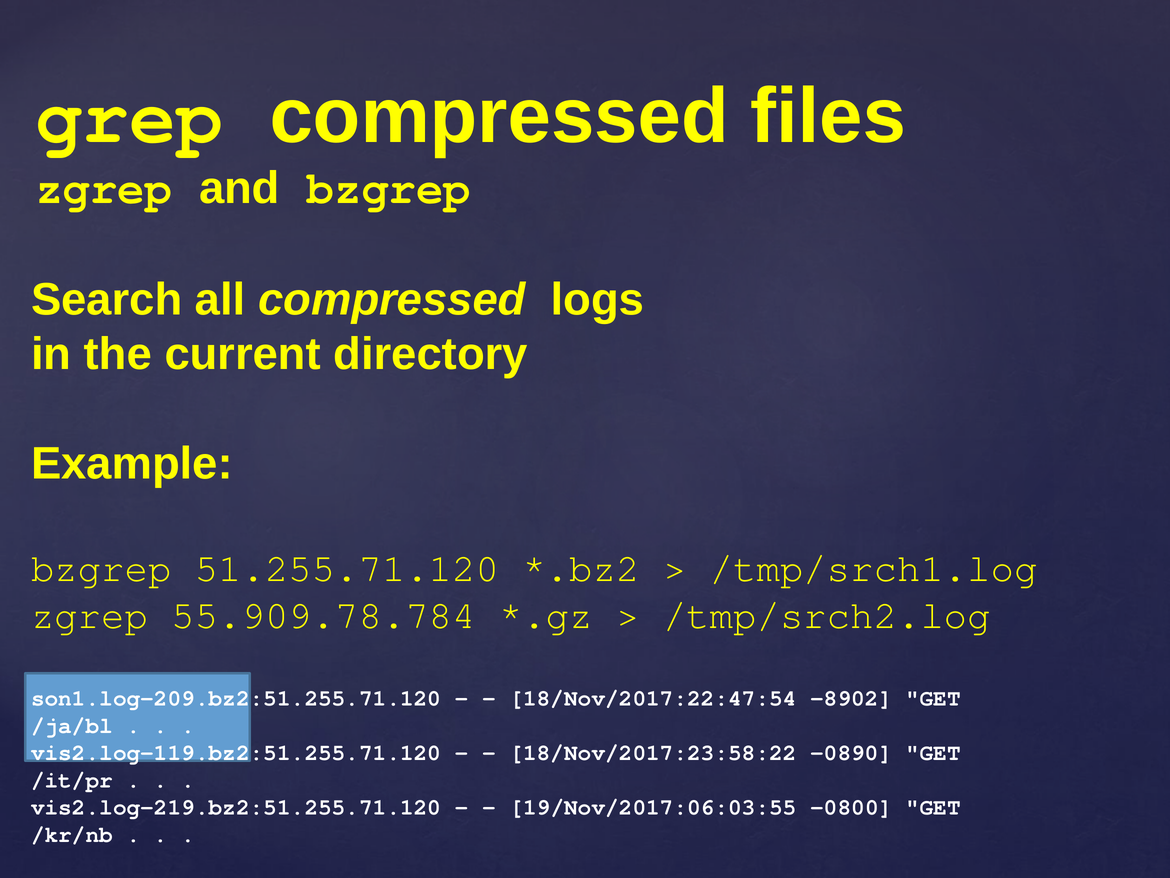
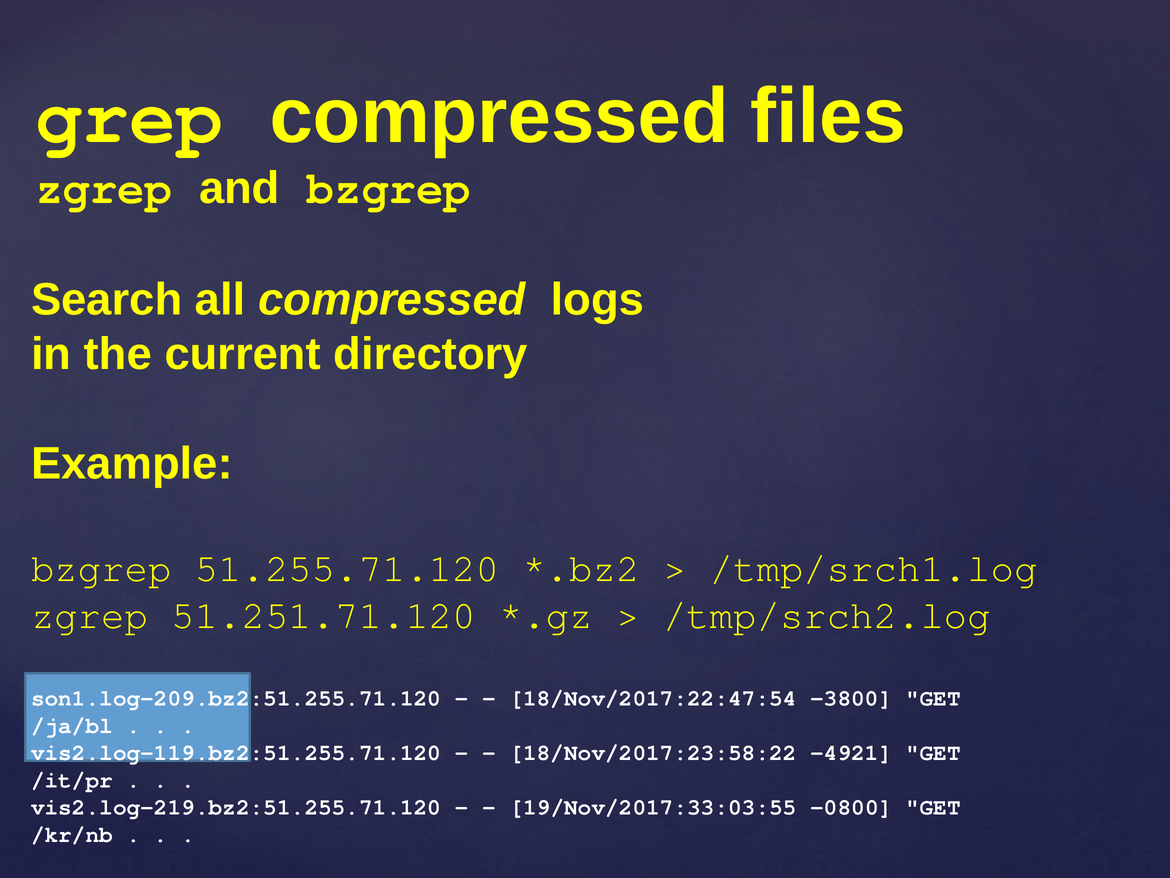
55.909.78.784: 55.909.78.784 -> 51.251.71.120
-8902: -8902 -> -3800
-0890: -0890 -> -4921
19/Nov/2017:06:03:55: 19/Nov/2017:06:03:55 -> 19/Nov/2017:33:03:55
